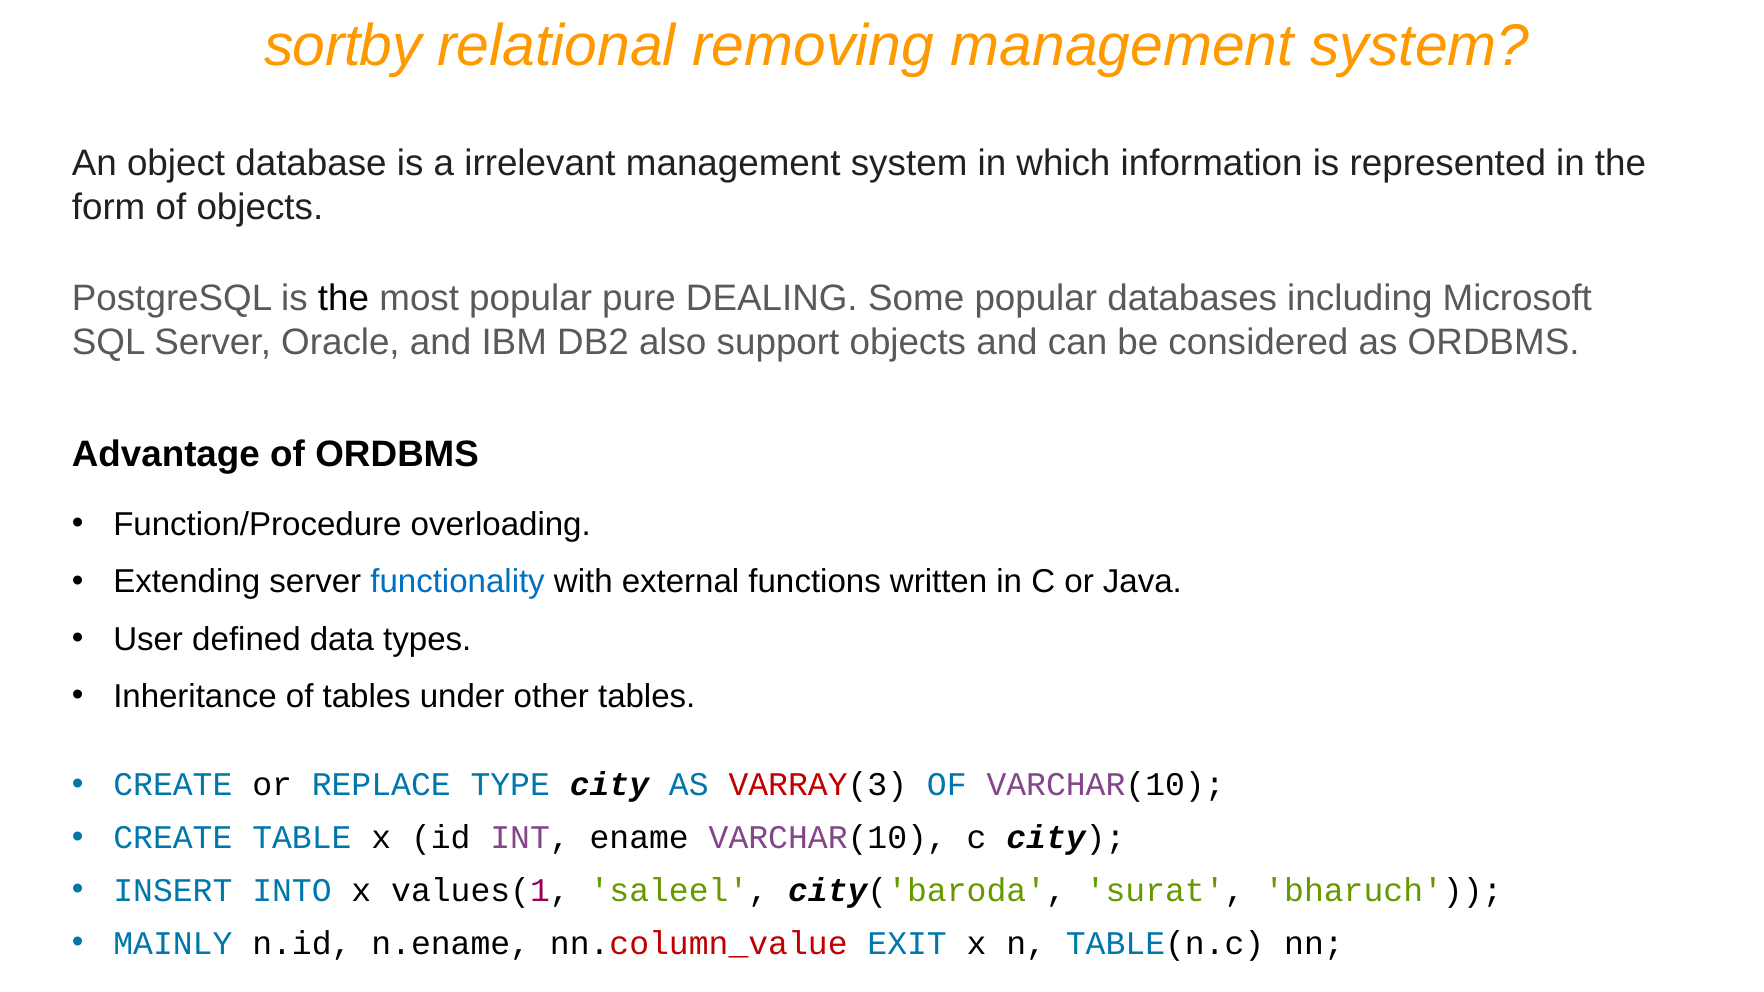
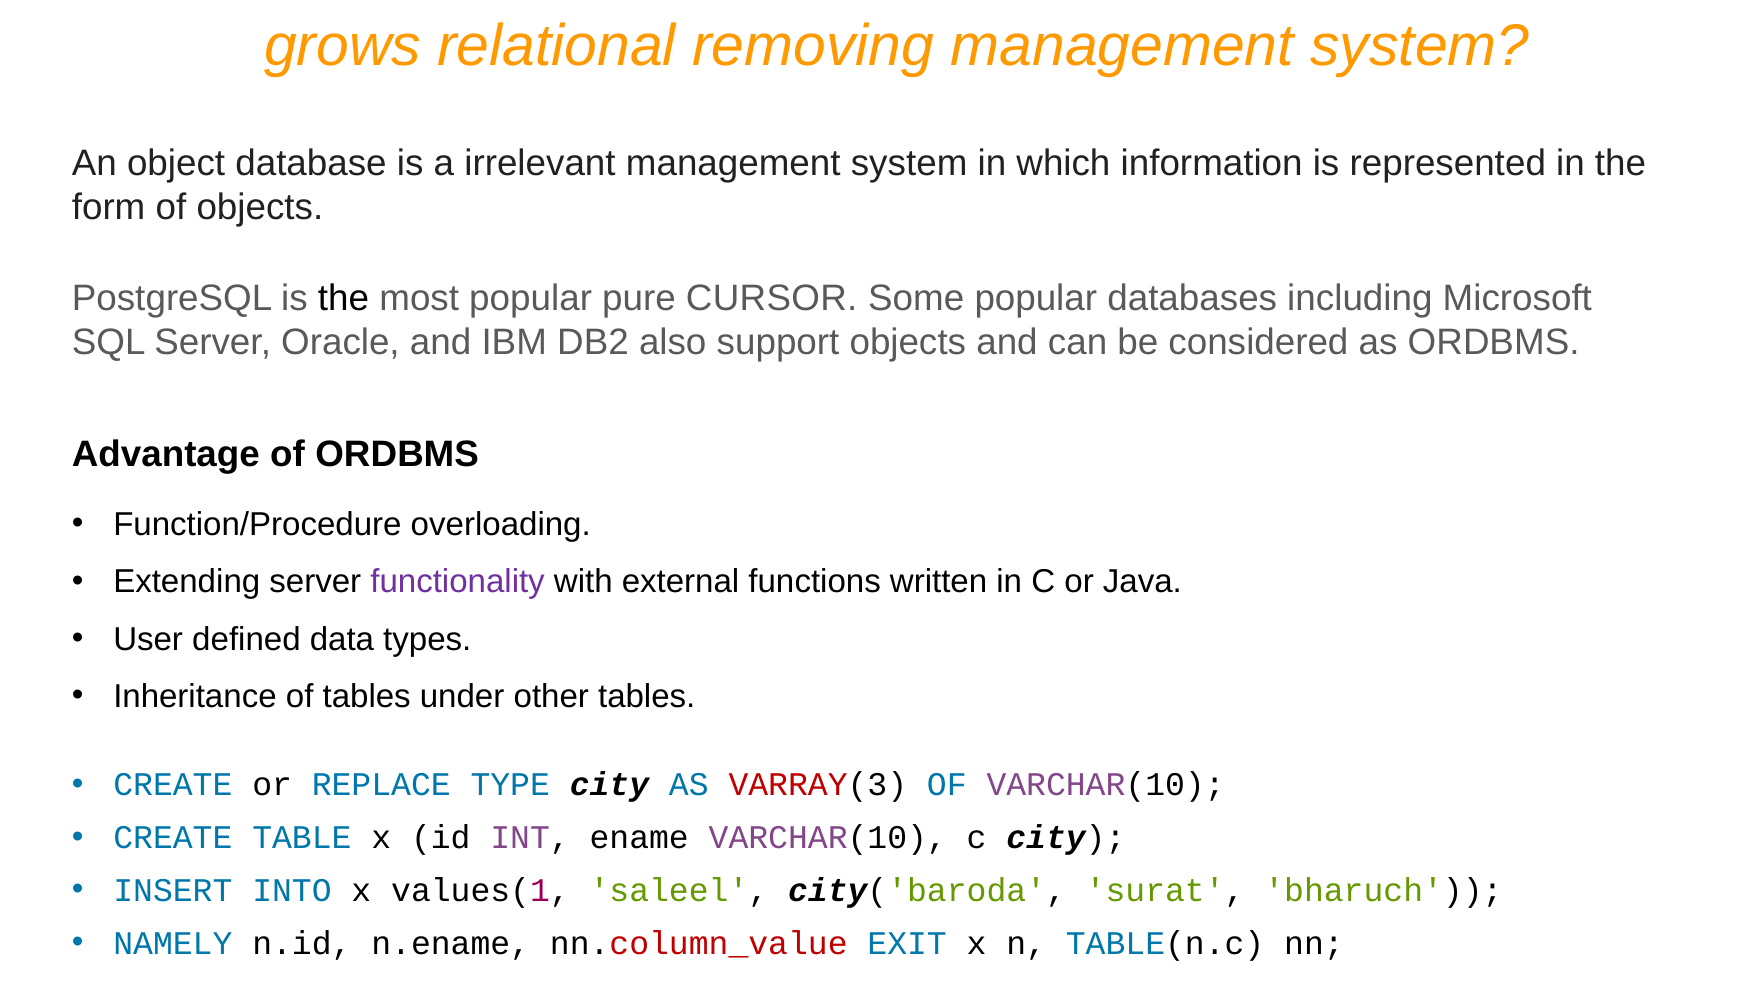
sortby: sortby -> grows
DEALING: DEALING -> CURSOR
functionality colour: blue -> purple
MAINLY: MAINLY -> NAMELY
